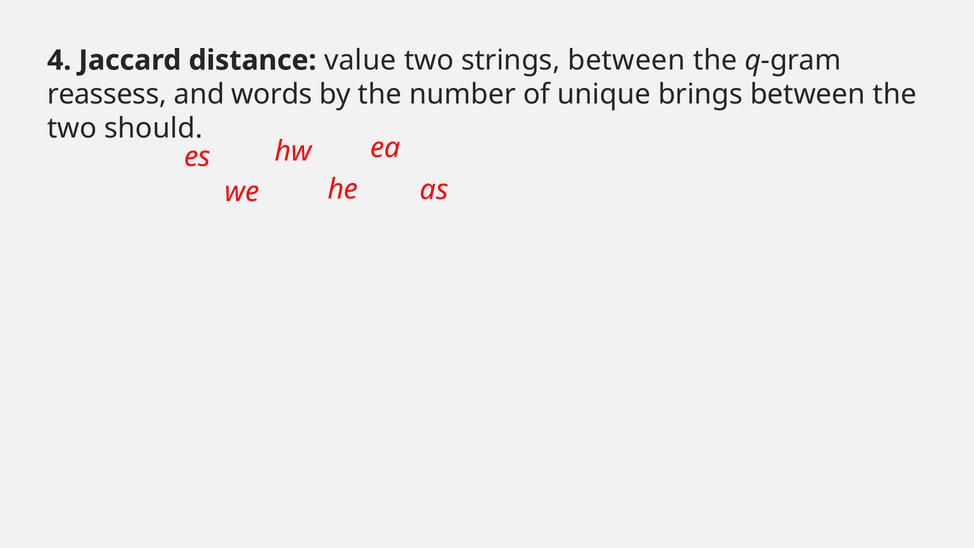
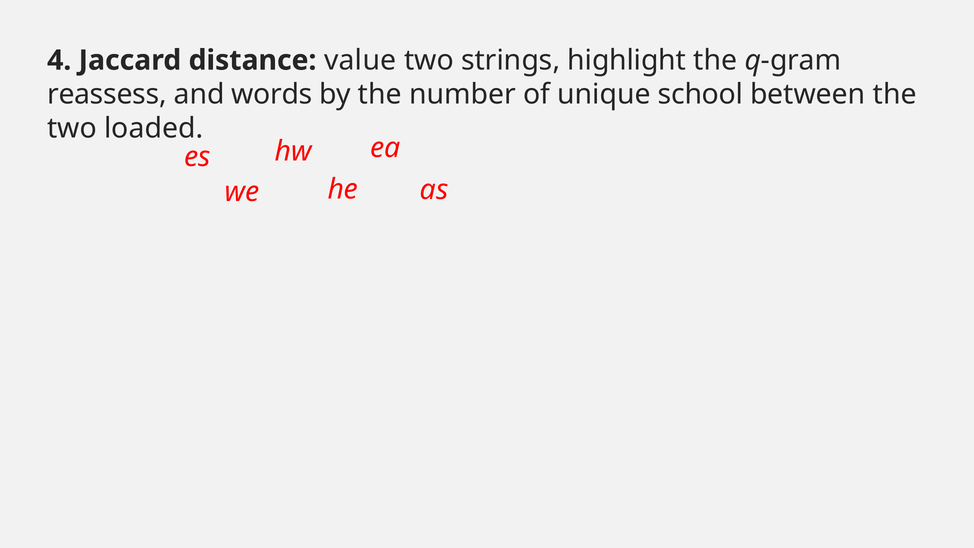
strings between: between -> highlight
brings: brings -> school
should: should -> loaded
